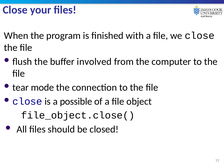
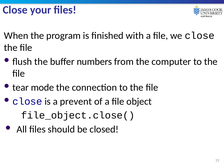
involved: involved -> numbers
possible: possible -> prevent
